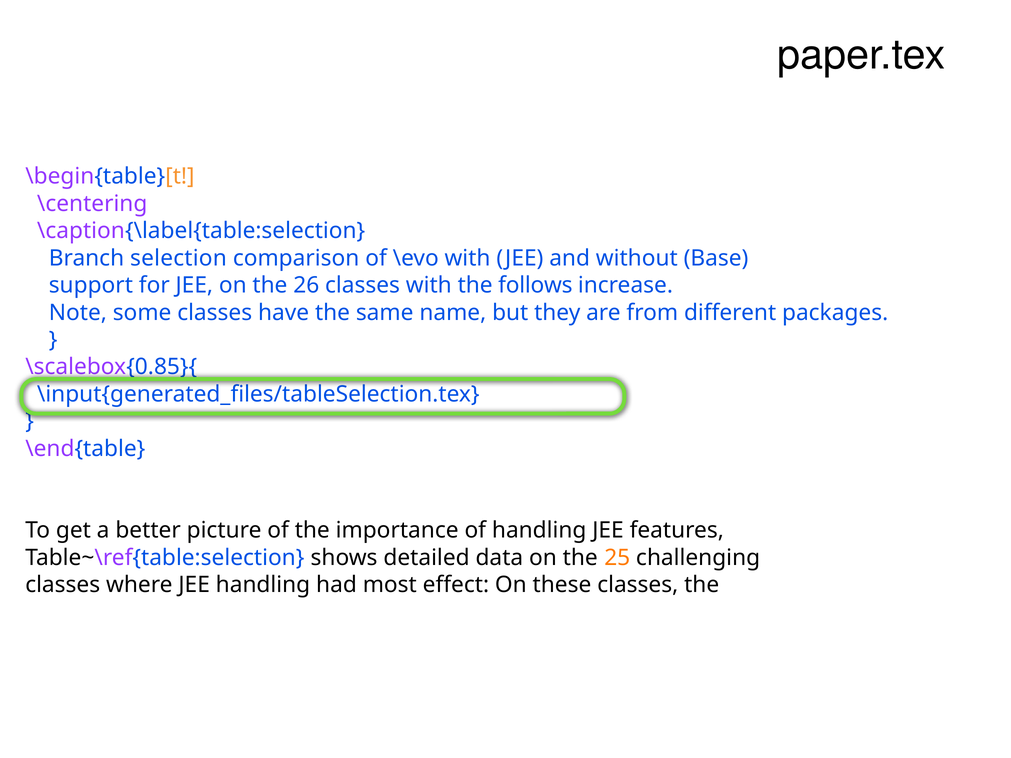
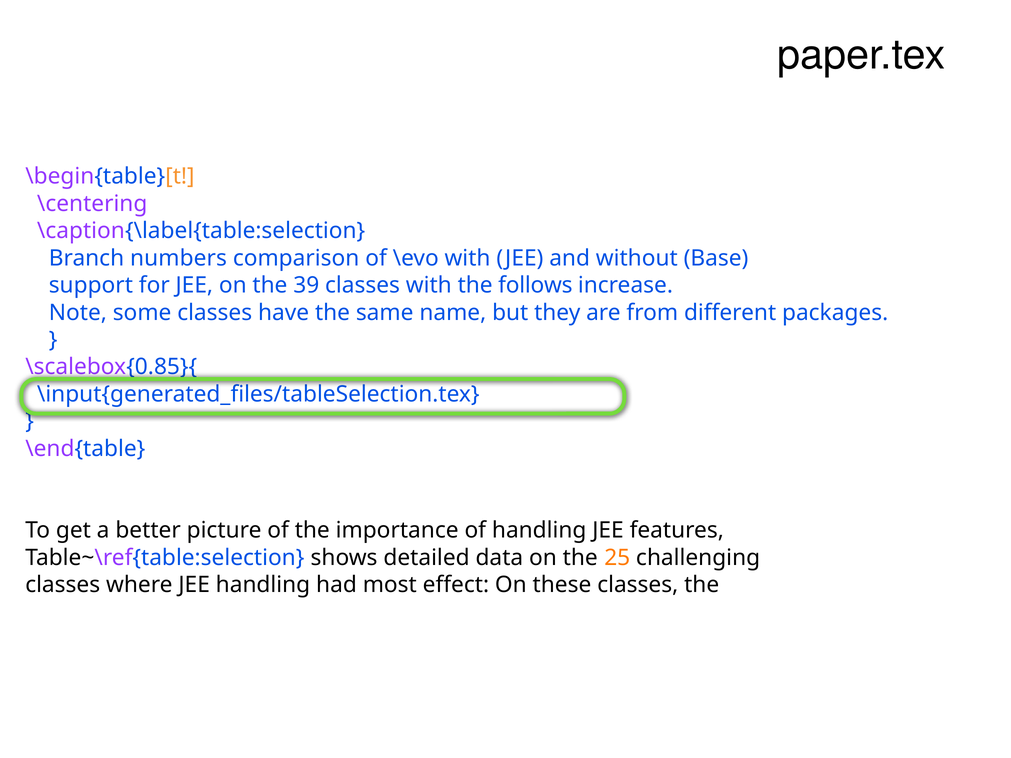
selection: selection -> numbers
26: 26 -> 39
